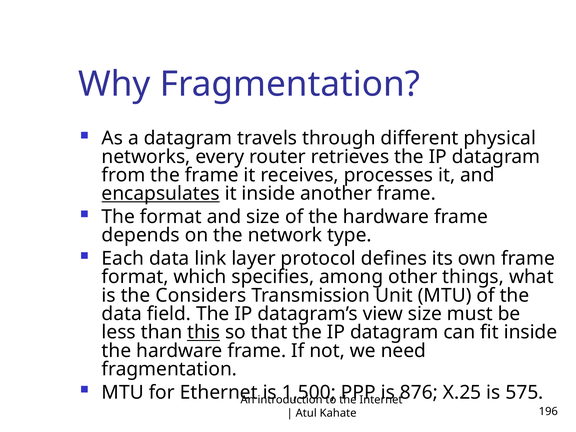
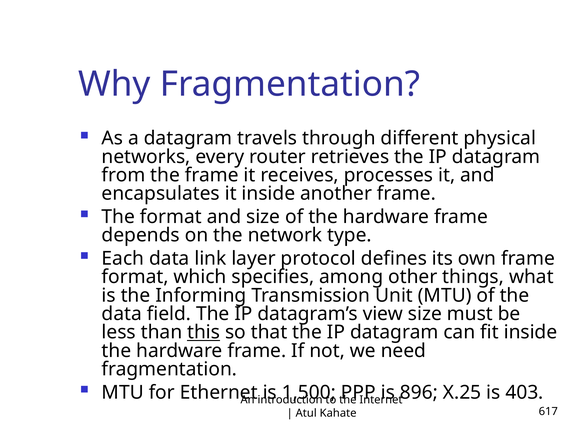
encapsulates underline: present -> none
Considers: Considers -> Informing
876: 876 -> 896
575: 575 -> 403
196: 196 -> 617
